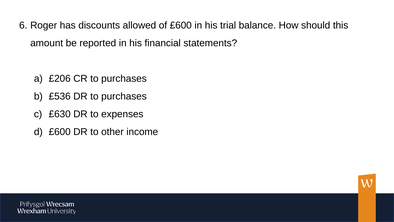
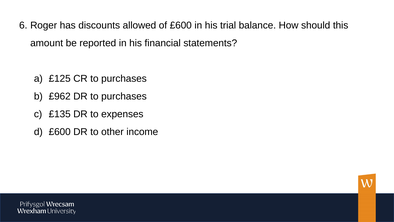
£206: £206 -> £125
£536: £536 -> £962
£630: £630 -> £135
